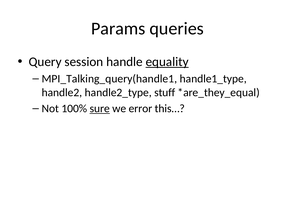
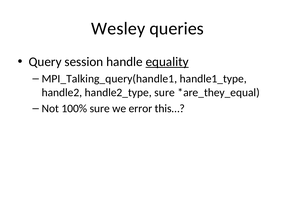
Params: Params -> Wesley
handle2_type stuff: stuff -> sure
sure at (100, 109) underline: present -> none
